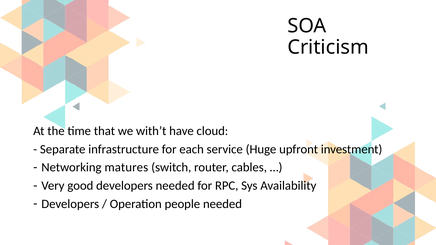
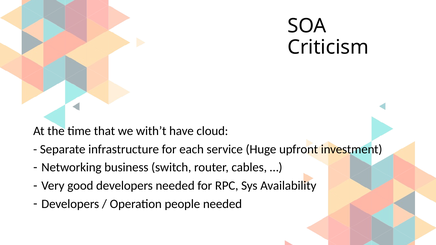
matures: matures -> business
